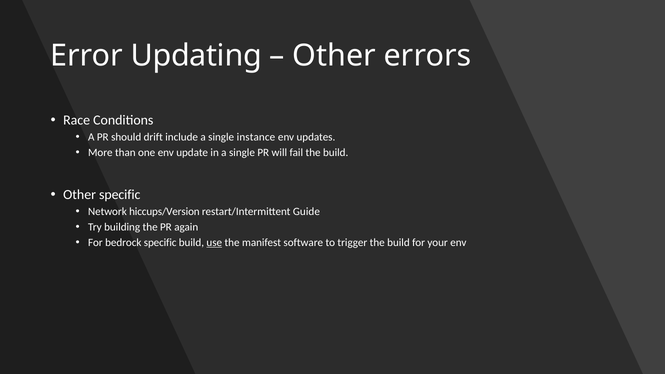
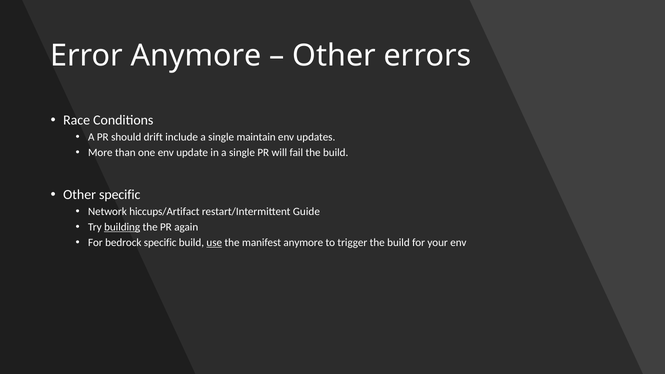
Error Updating: Updating -> Anymore
instance: instance -> maintain
hiccups/Version: hiccups/Version -> hiccups/Artifact
building underline: none -> present
manifest software: software -> anymore
